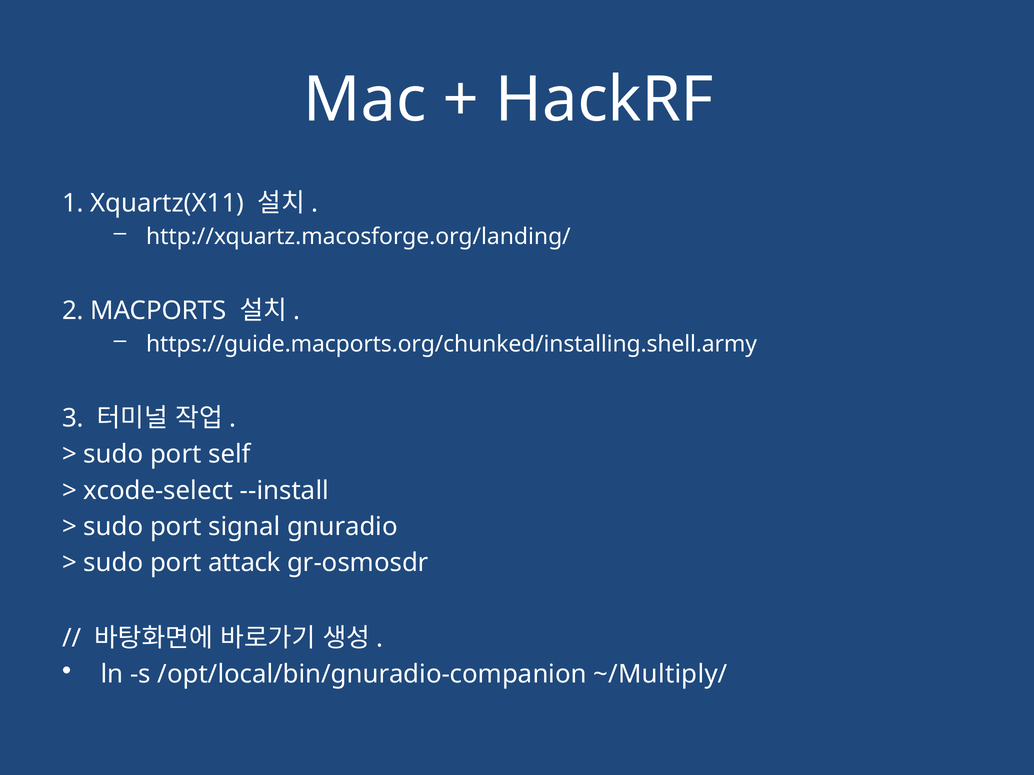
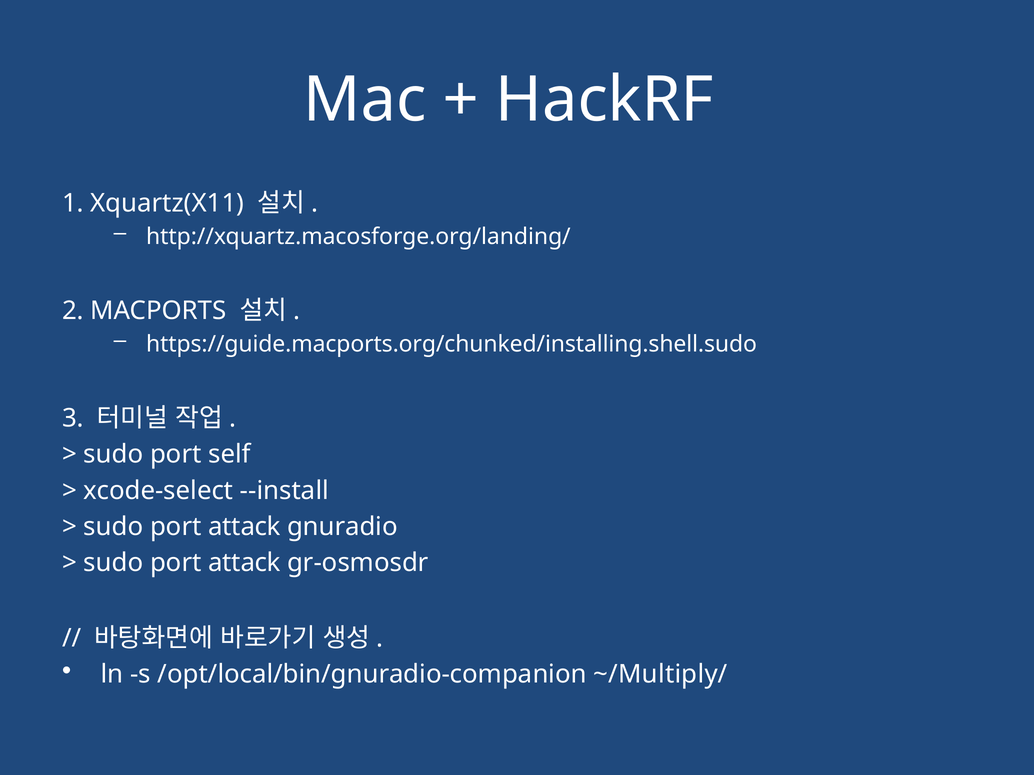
https://guide.macports.org/chunked/installing.shell.army: https://guide.macports.org/chunked/installing.shell.army -> https://guide.macports.org/chunked/installing.shell.sudo
signal at (244, 527): signal -> attack
